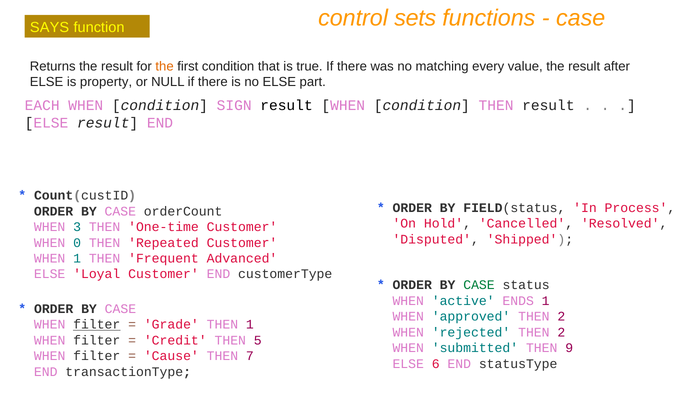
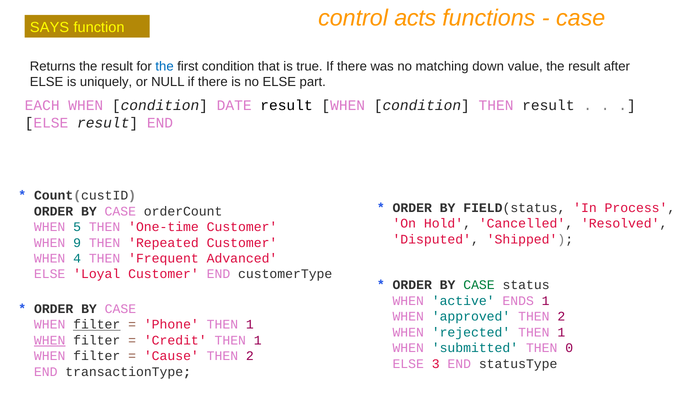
sets: sets -> acts
the at (165, 66) colour: orange -> blue
every: every -> down
property: property -> uniquely
SIGN: SIGN -> DATE
3: 3 -> 5
0: 0 -> 9
WHEN 1: 1 -> 4
Grade: Grade -> Phone
rejected THEN 2: 2 -> 1
WHEN at (50, 340) underline: none -> present
Credit THEN 5: 5 -> 1
9: 9 -> 0
7 at (250, 356): 7 -> 2
6: 6 -> 3
